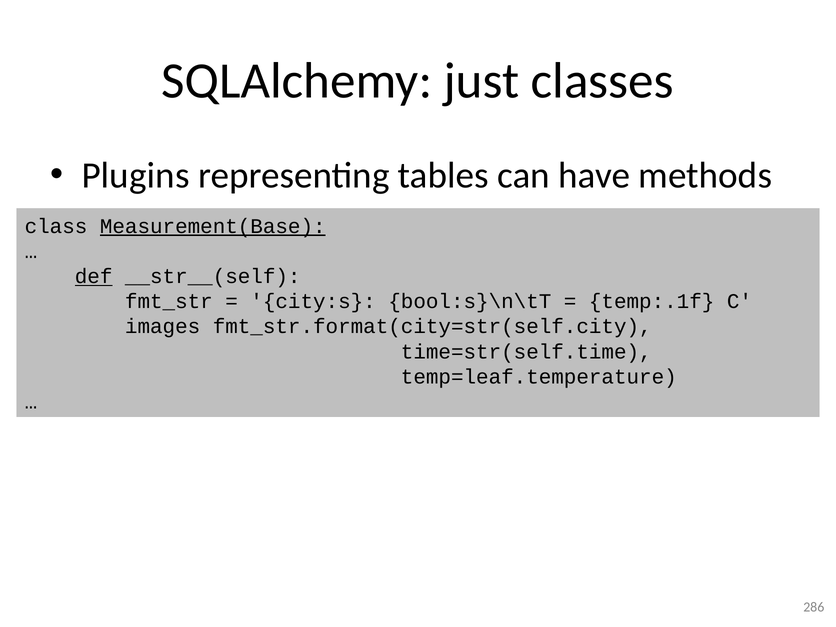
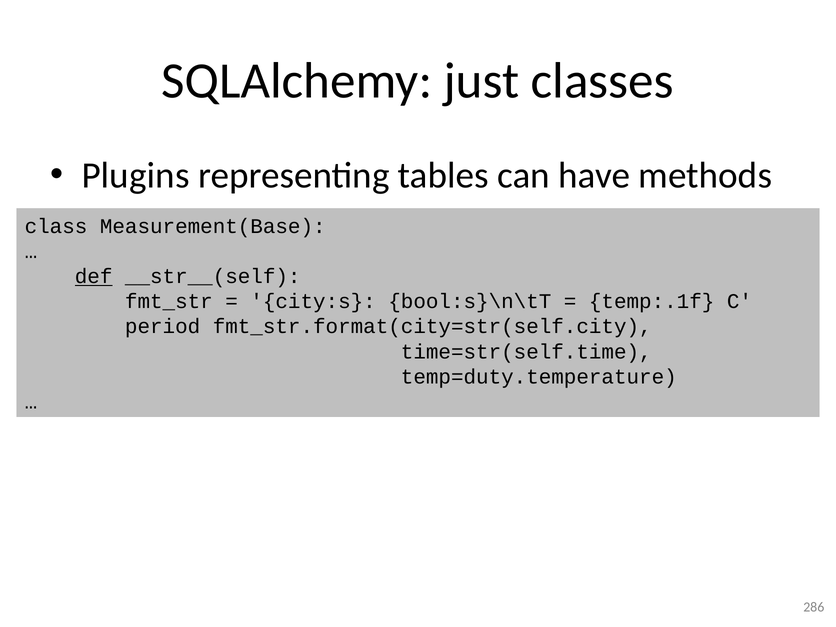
Measurement(Base underline: present -> none
images: images -> period
temp=leaf.temperature: temp=leaf.temperature -> temp=duty.temperature
